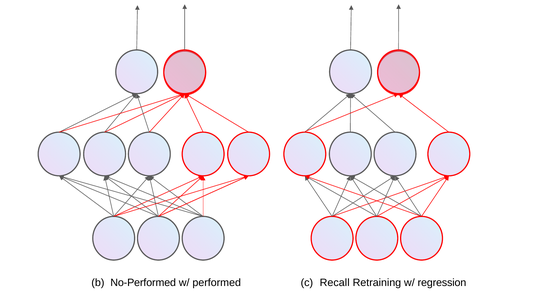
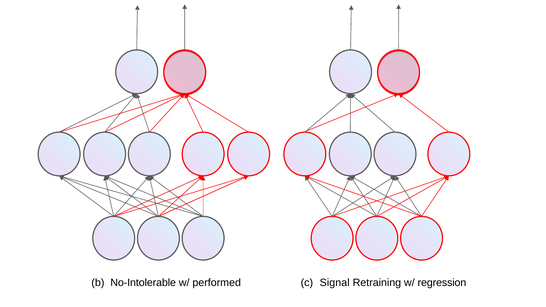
No-Performed: No-Performed -> No-Intolerable
Recall: Recall -> Signal
